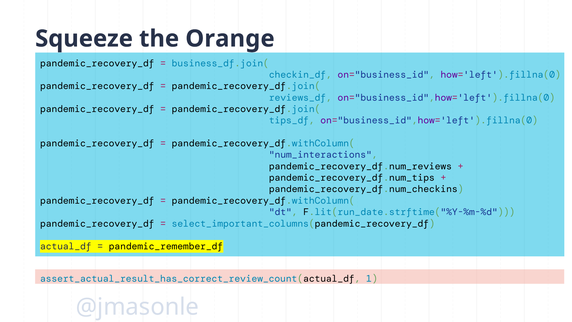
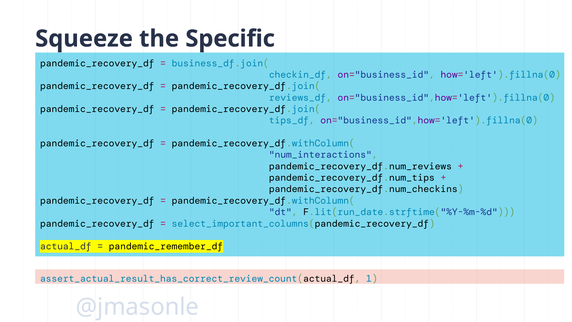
Orange: Orange -> Specific
